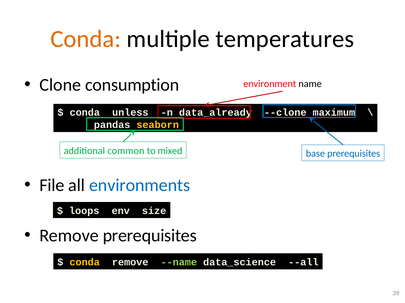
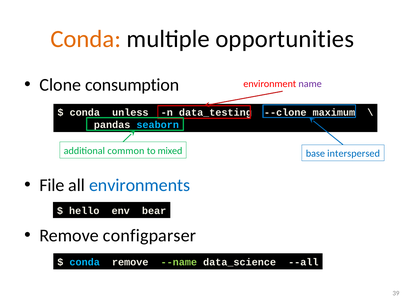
temperatures: temperatures -> opportunities
name colour: black -> purple
data_already: data_already -> data_testing
seaborn colour: yellow -> light blue
base prerequisites: prerequisites -> interspersed
loops: loops -> hello
size: size -> bear
Remove prerequisites: prerequisites -> configparser
conda at (85, 263) colour: yellow -> light blue
